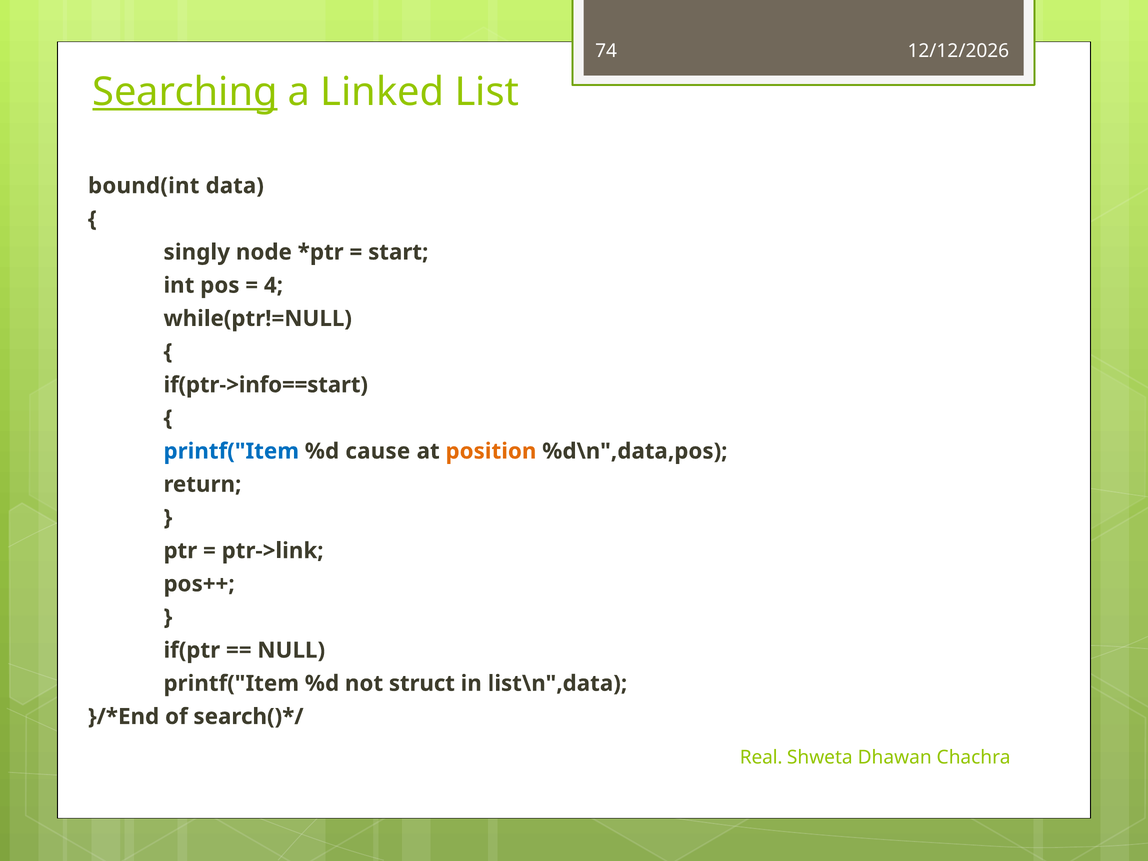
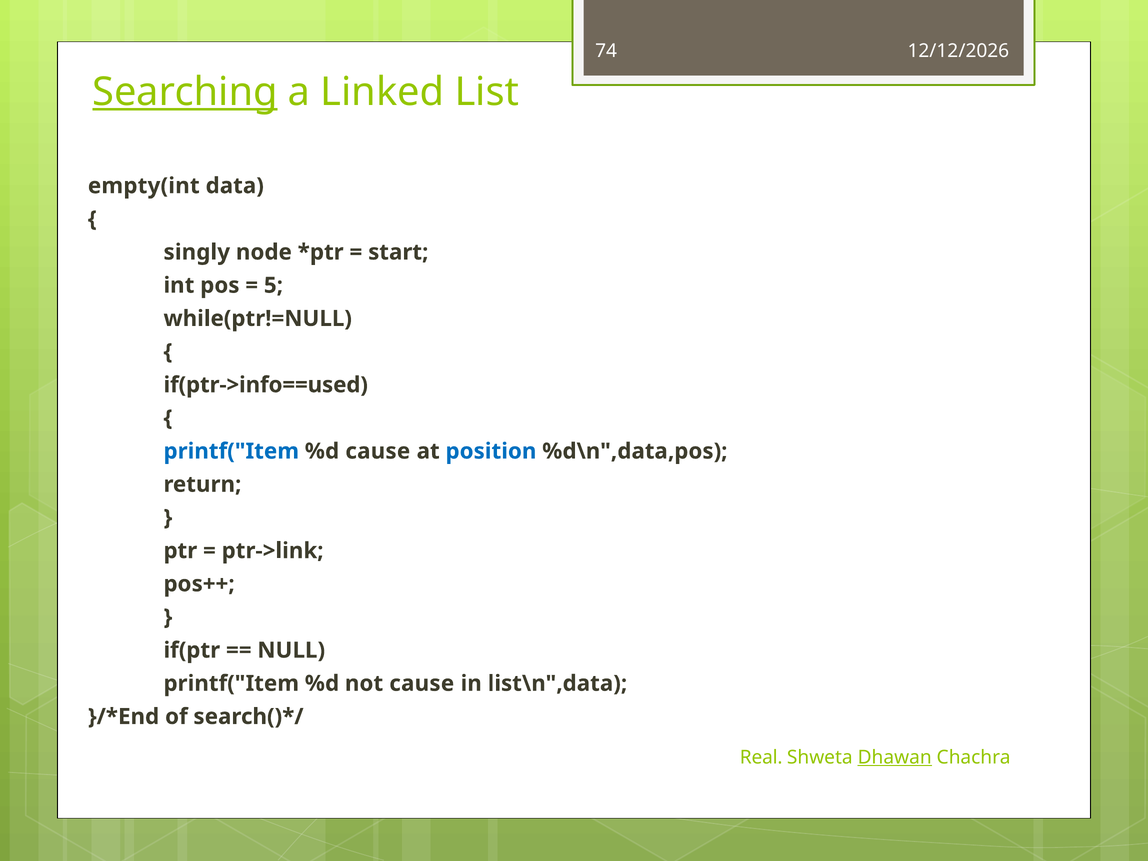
bound(int: bound(int -> empty(int
4: 4 -> 5
if(ptr->info==start: if(ptr->info==start -> if(ptr->info==used
position colour: orange -> blue
not struct: struct -> cause
Dhawan underline: none -> present
